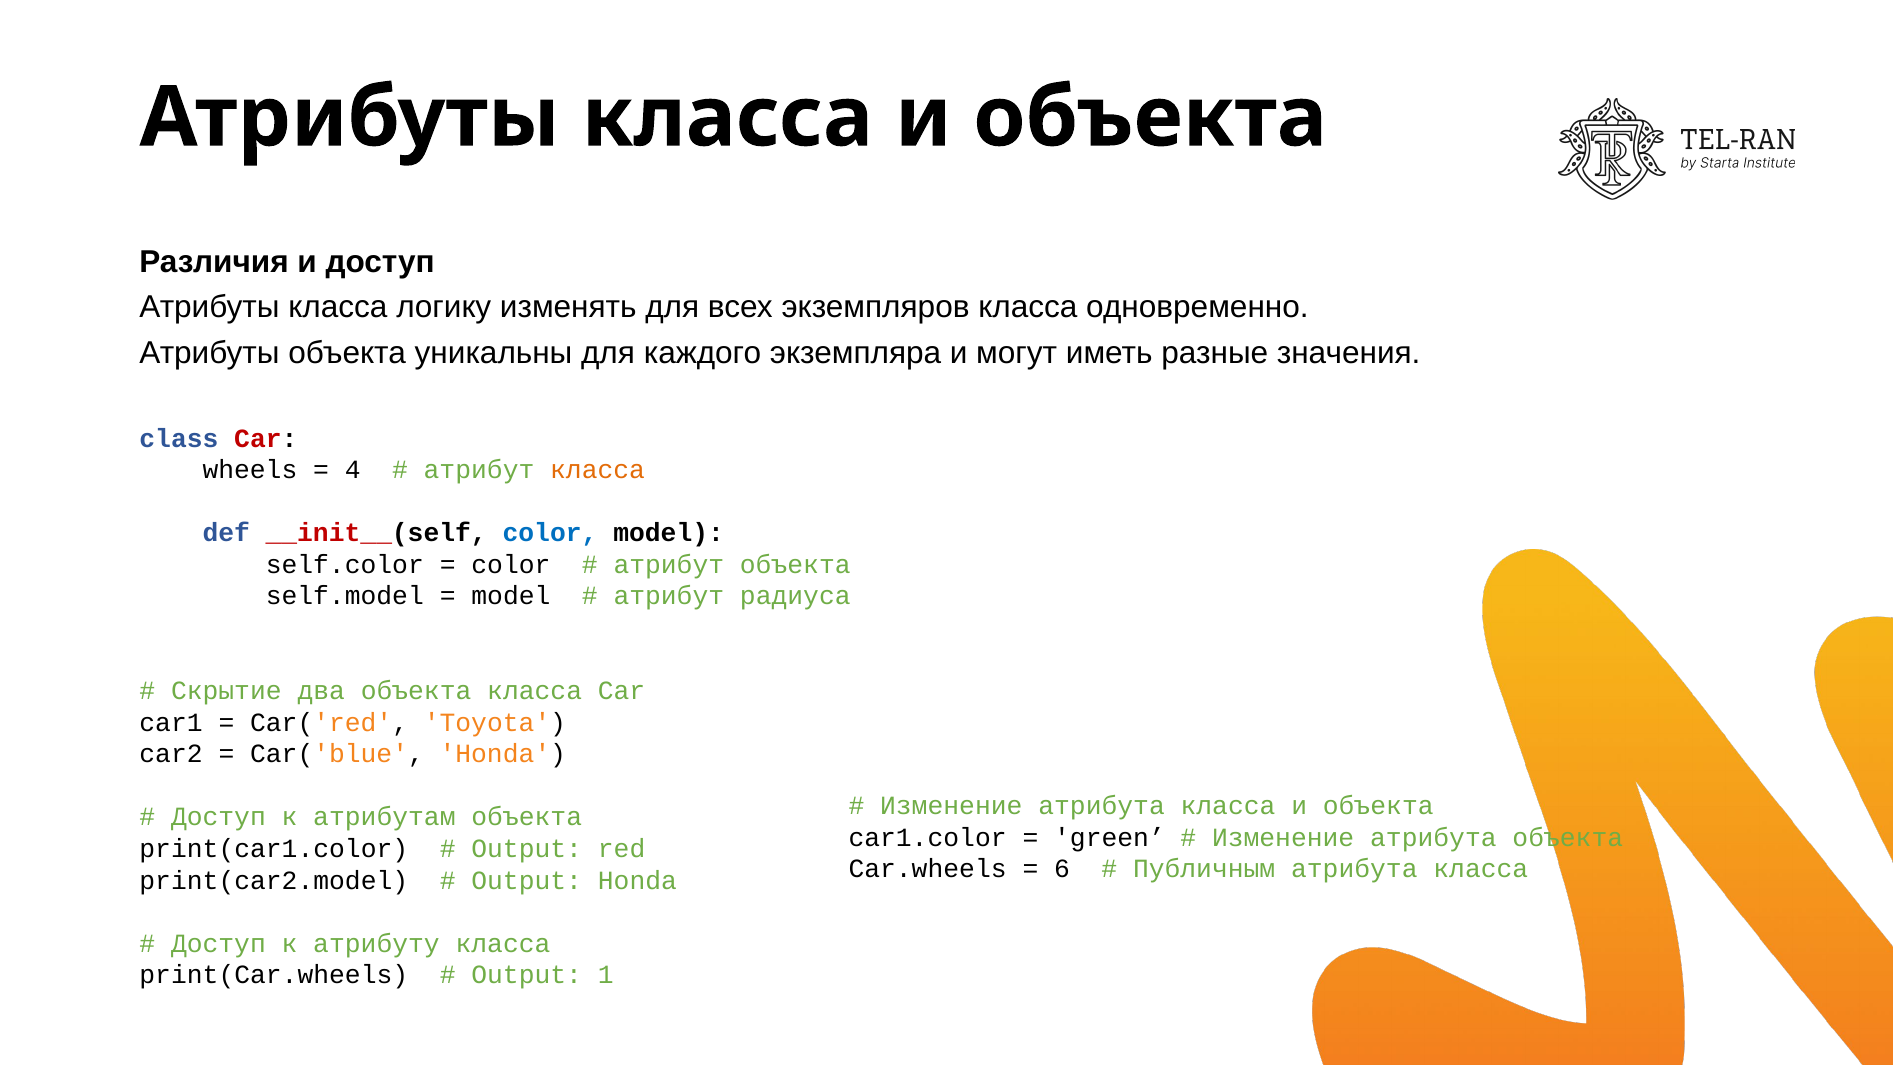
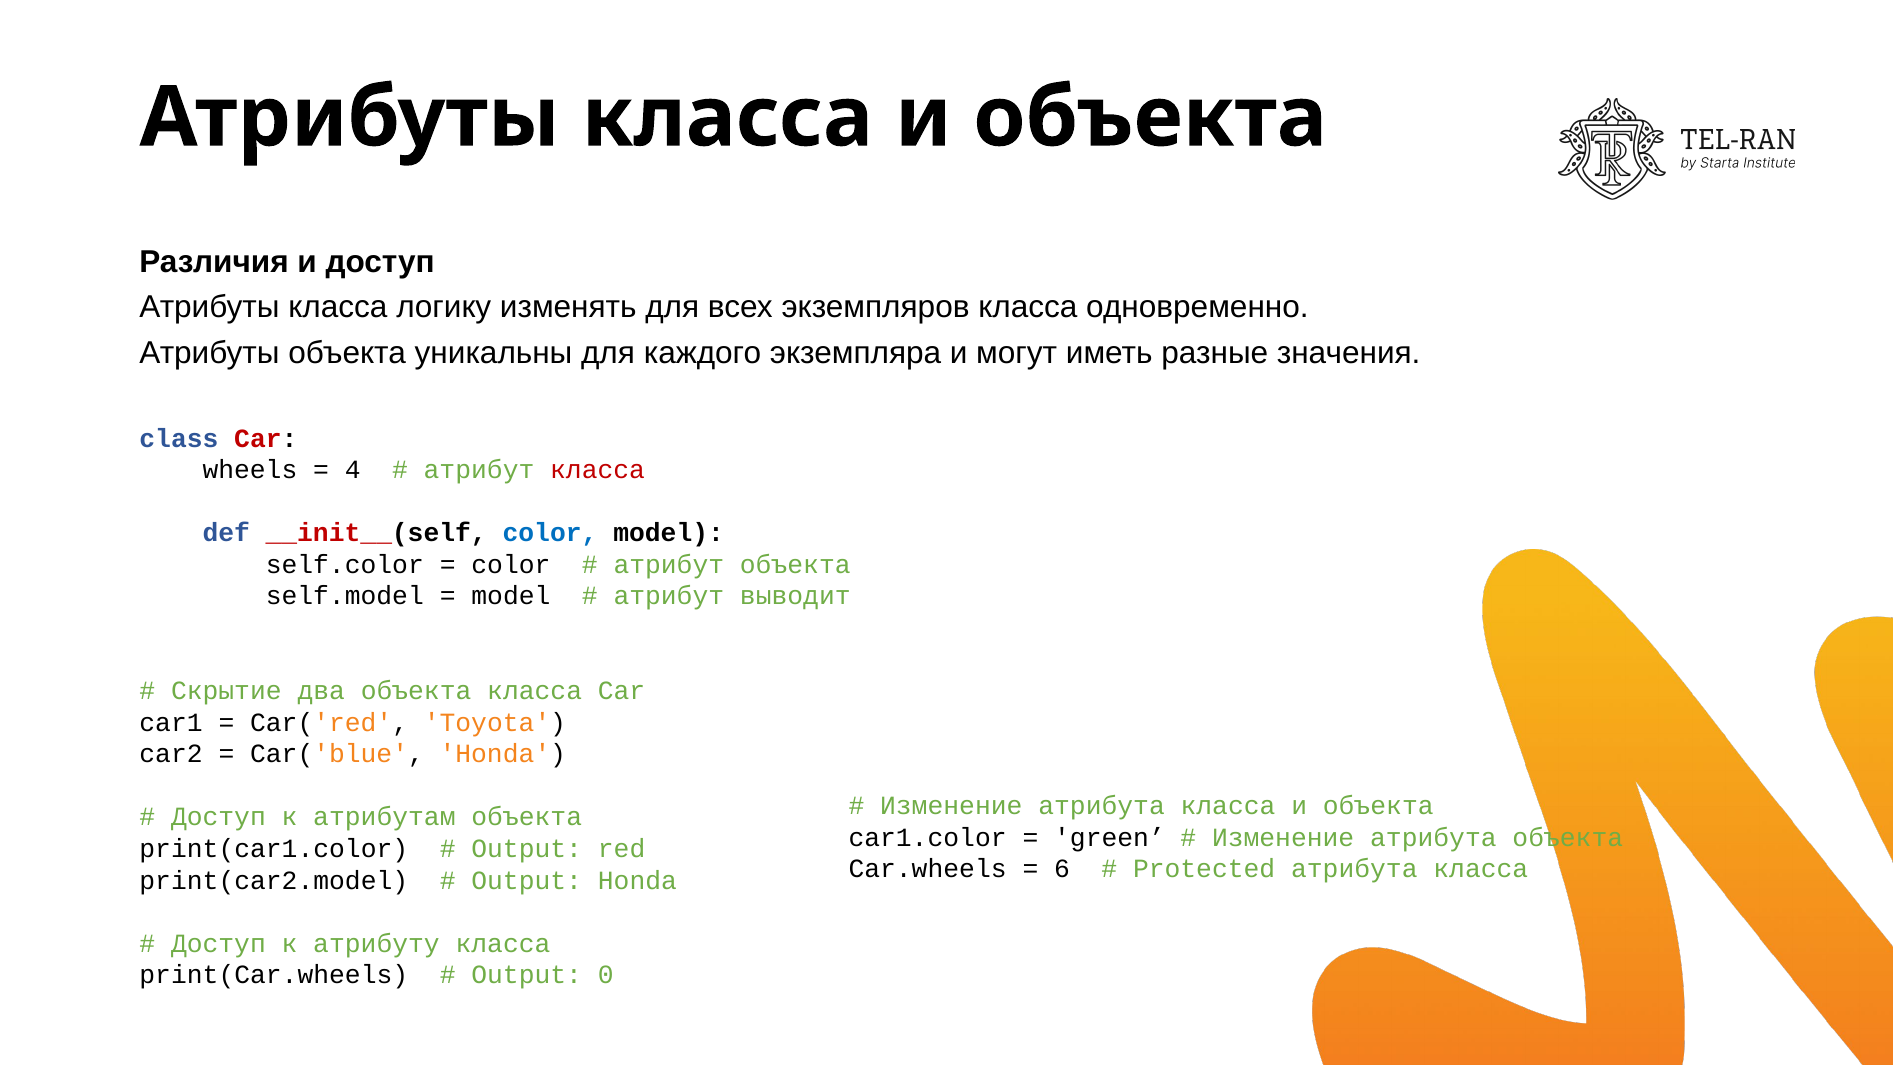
класса at (598, 470) colour: orange -> red
радиуса: радиуса -> выводит
Публичным: Публичным -> Protected
1: 1 -> 0
